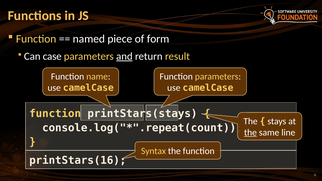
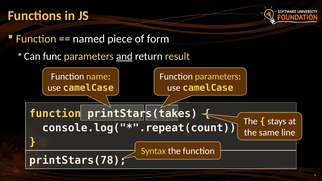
case: case -> func
printStars(stays: printStars(stays -> printStars(takes
the at (250, 133) underline: present -> none
printStars(16: printStars(16 -> printStars(78
